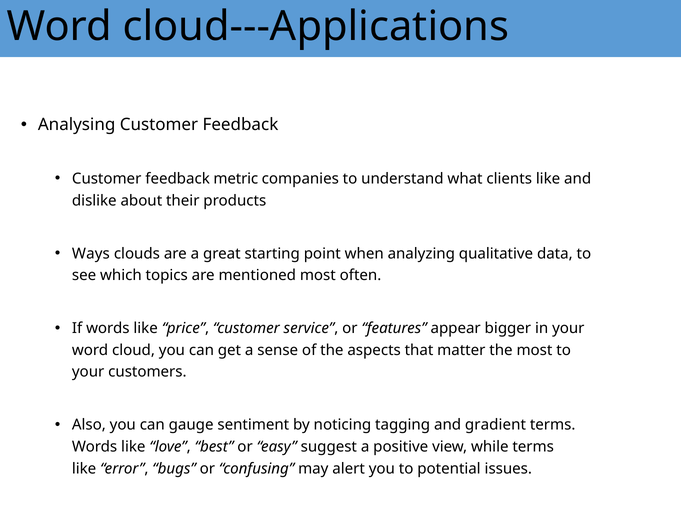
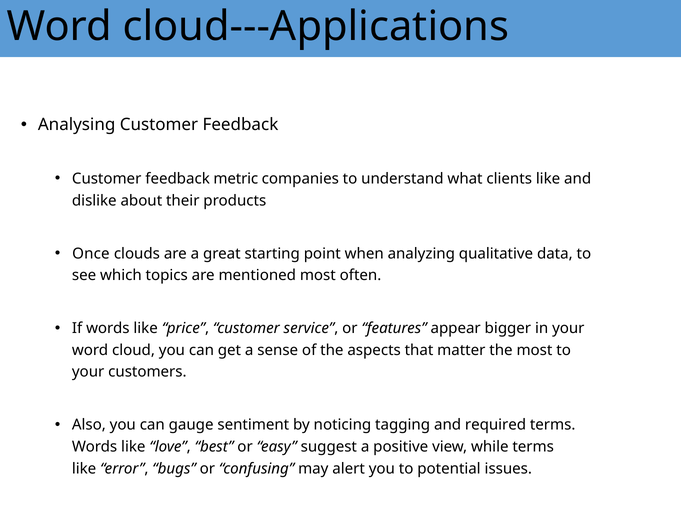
Ways: Ways -> Once
gradient: gradient -> required
